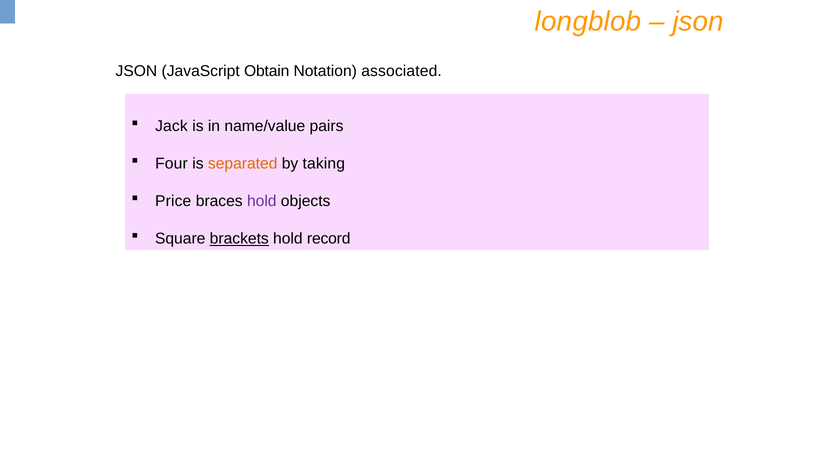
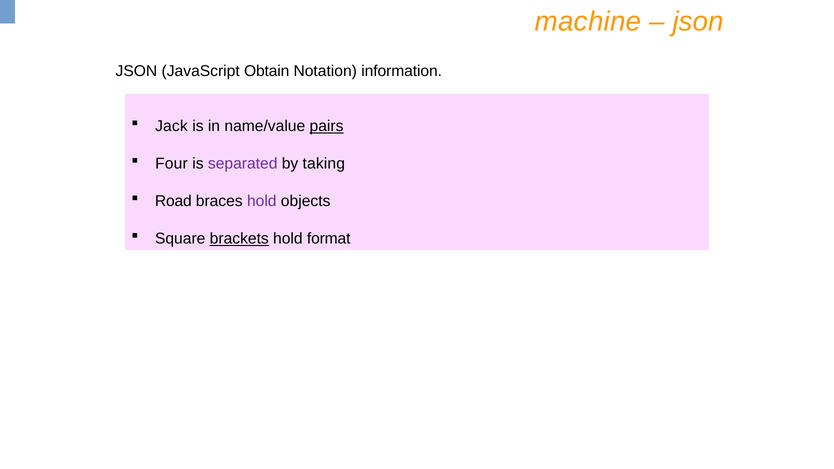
longblob: longblob -> machine
associated: associated -> information
pairs underline: none -> present
separated colour: orange -> purple
Price: Price -> Road
record: record -> format
